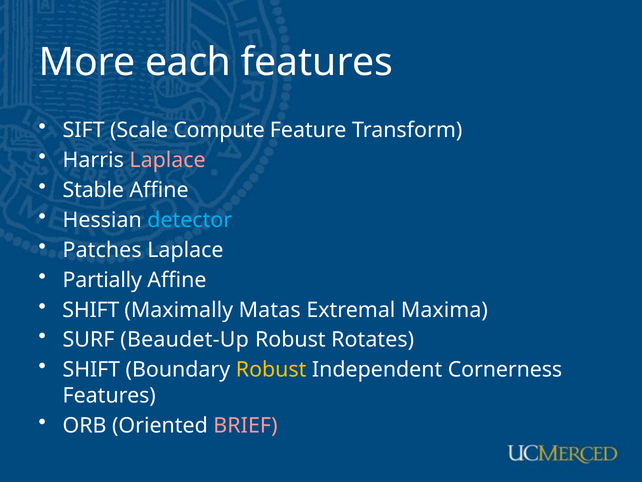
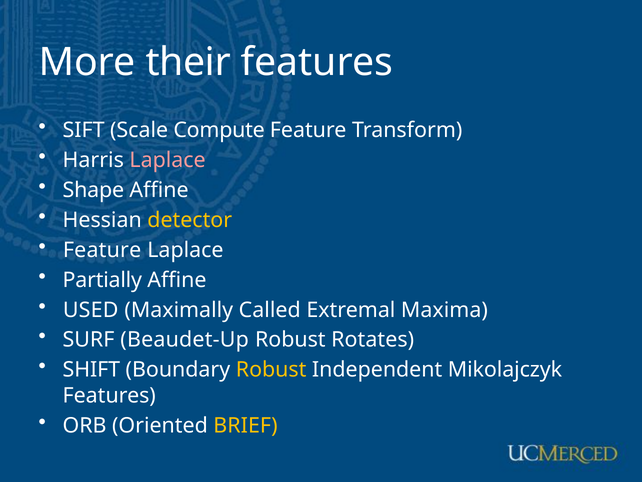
each: each -> their
Stable: Stable -> Shape
detector colour: light blue -> yellow
Patches at (102, 250): Patches -> Feature
SHIFT at (91, 310): SHIFT -> USED
Matas: Matas -> Called
Cornerness: Cornerness -> Mikolajczyk
BRIEF colour: pink -> yellow
